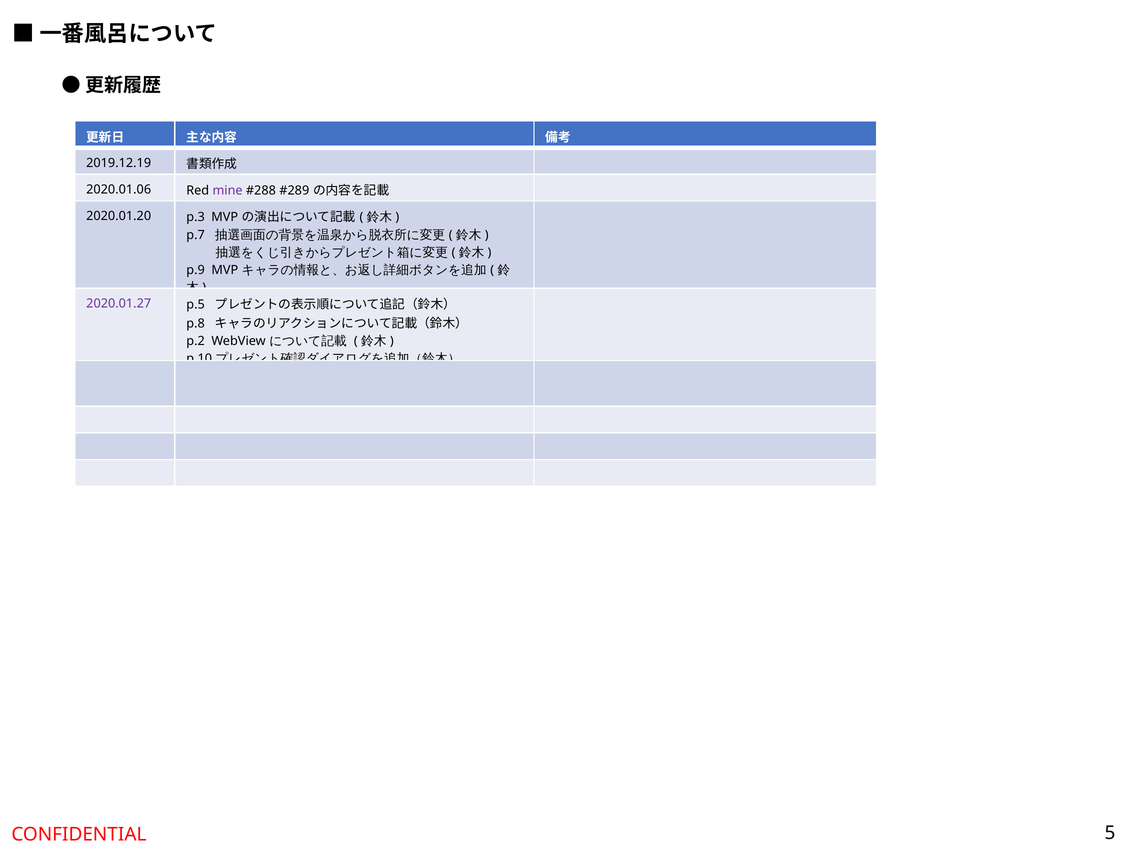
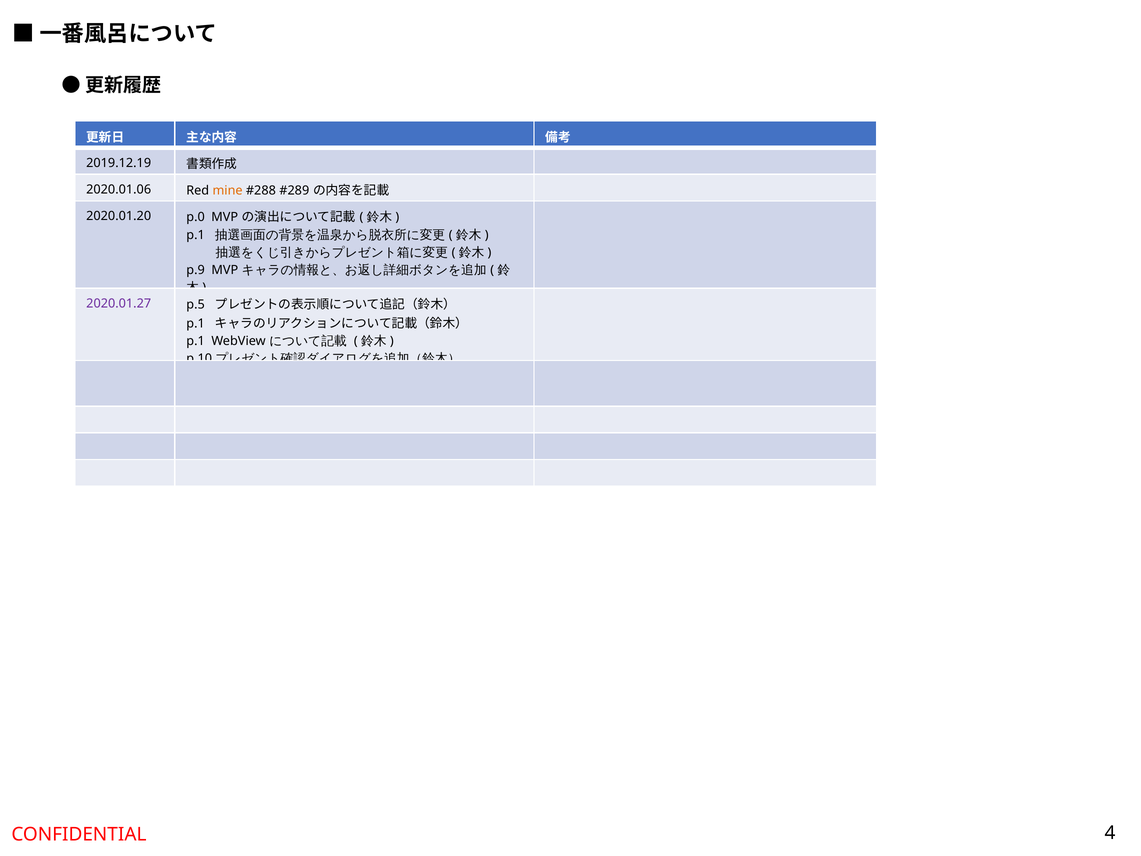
mine colour: purple -> orange
p.3: p.3 -> p.0
p.7 at (196, 235): p.7 -> p.1
p.8 at (196, 323): p.8 -> p.1
p.2 at (196, 341): p.2 -> p.1
5: 5 -> 4
